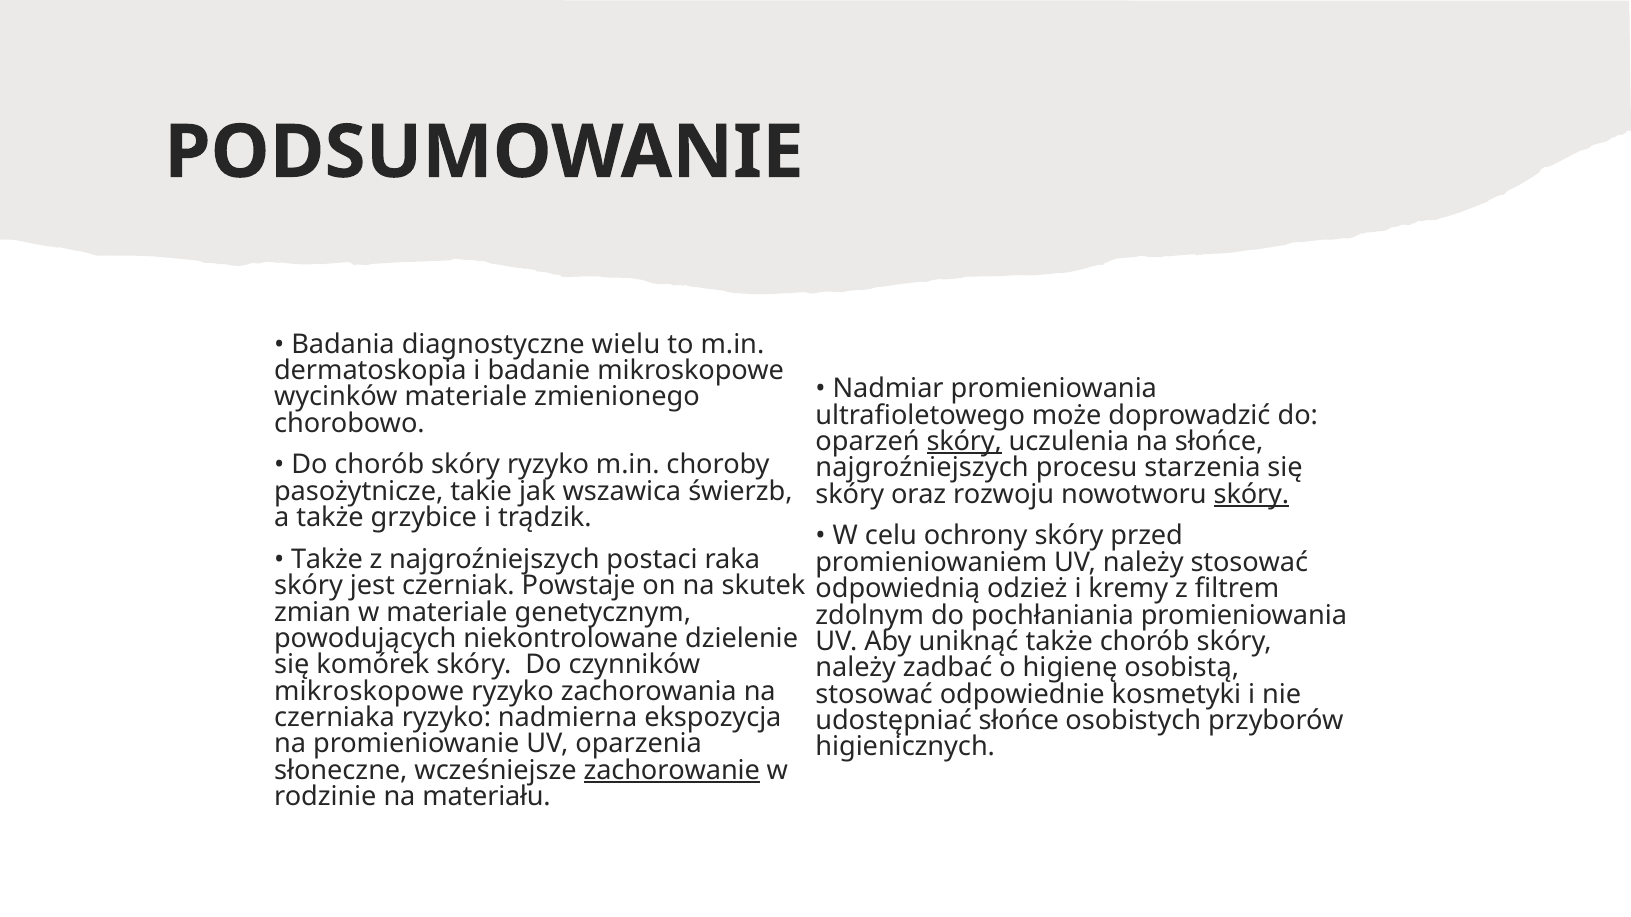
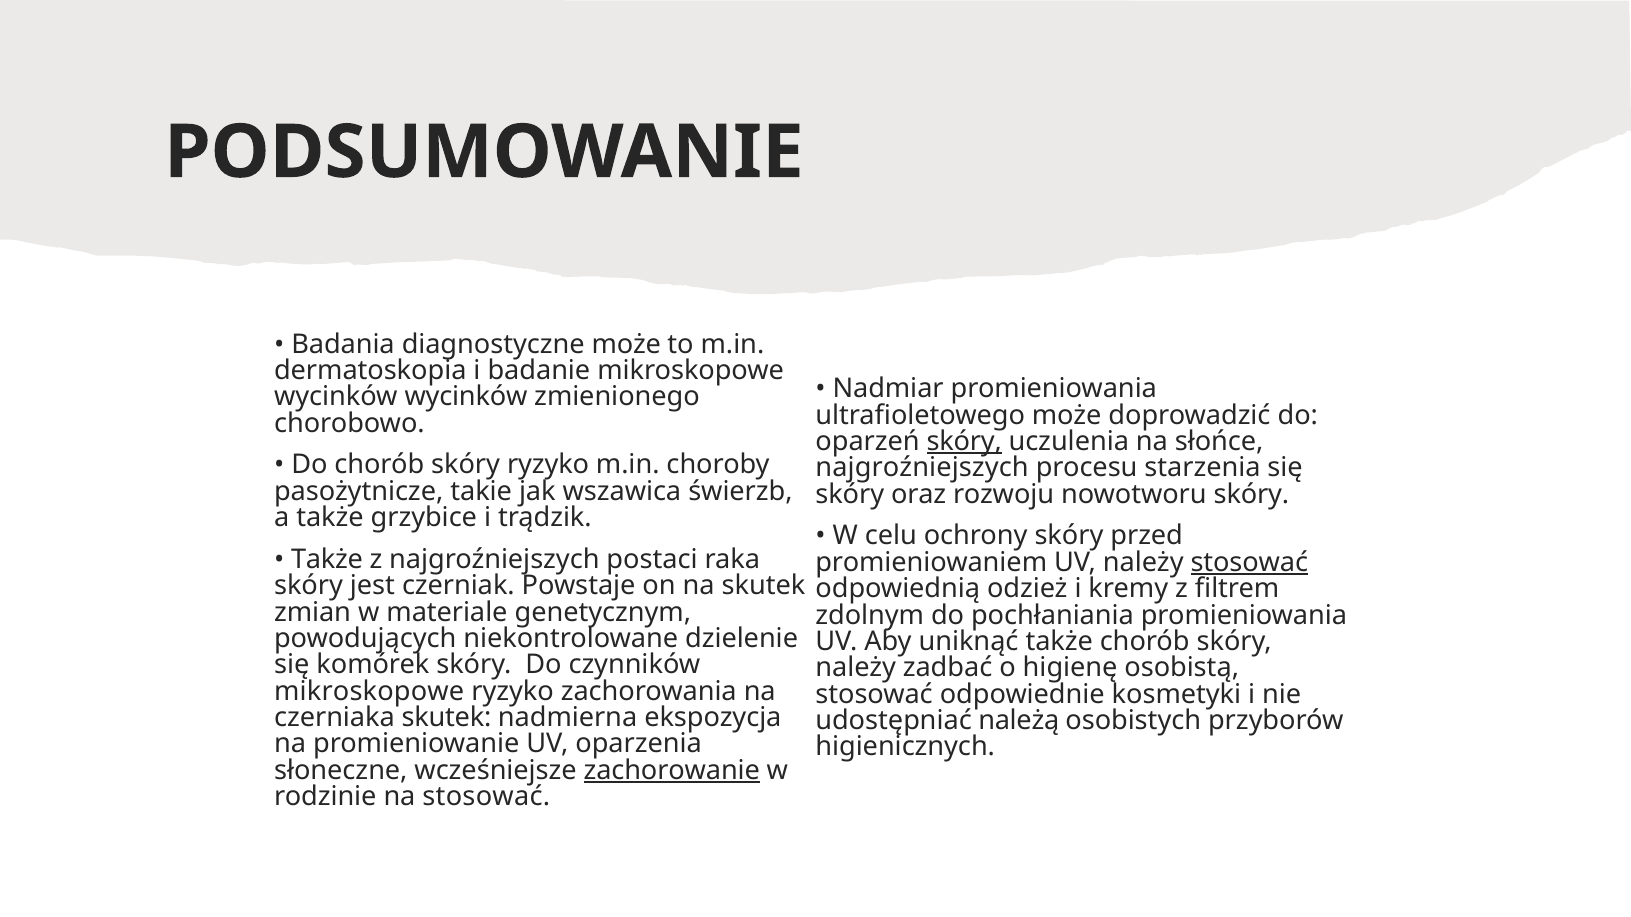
diagnostyczne wielu: wielu -> może
wycinków materiale: materiale -> wycinków
skóry at (1251, 495) underline: present -> none
stosować at (1249, 563) underline: none -> present
czerniaka ryzyko: ryzyko -> skutek
udostępniać słońce: słońce -> należą
na materiału: materiału -> stosować
